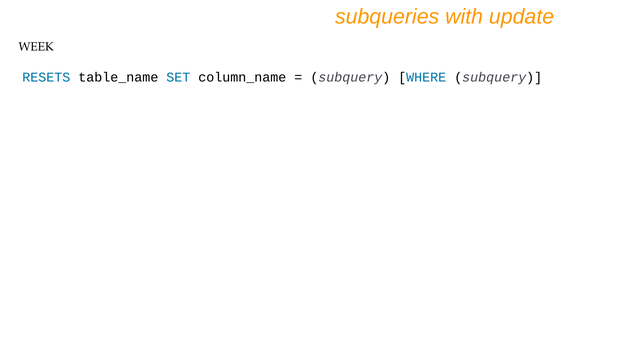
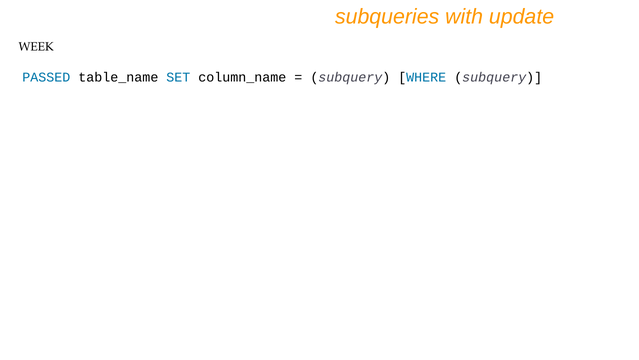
RESETS: RESETS -> PASSED
